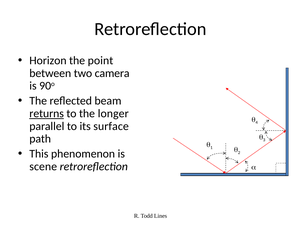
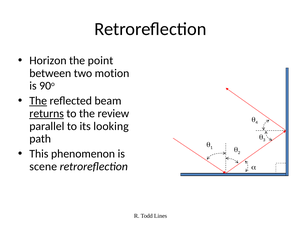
camera: camera -> motion
The at (38, 101) underline: none -> present
longer: longer -> review
surface: surface -> looking
